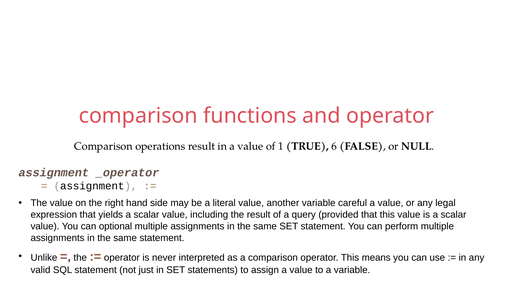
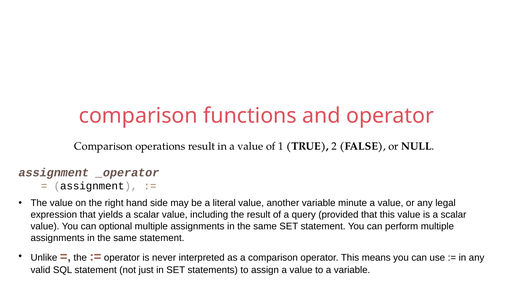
6: 6 -> 2
careful: careful -> minute
